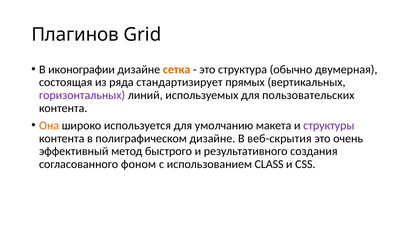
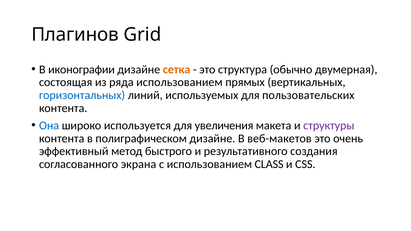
ряда стандартизирует: стандартизирует -> использованием
горизонтальных colour: purple -> blue
Она colour: orange -> blue
умолчанию: умолчанию -> увеличения
веб-скрытия: веб-скрытия -> веб-макетов
фоном: фоном -> экрана
